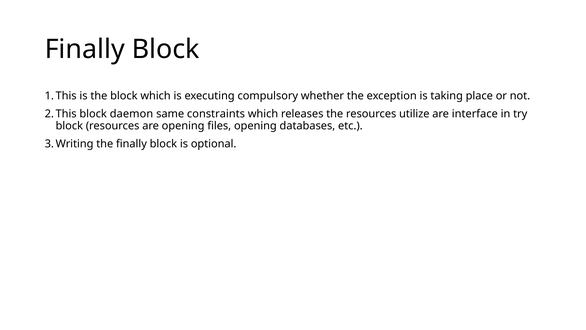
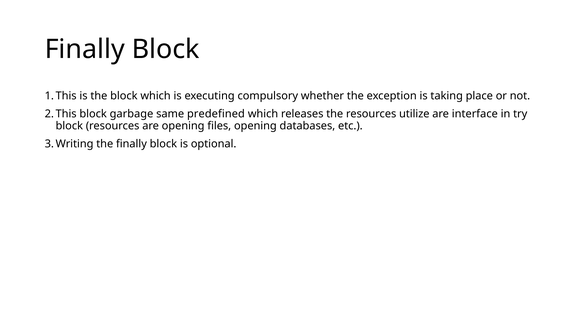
daemon: daemon -> garbage
constraints: constraints -> predefined
